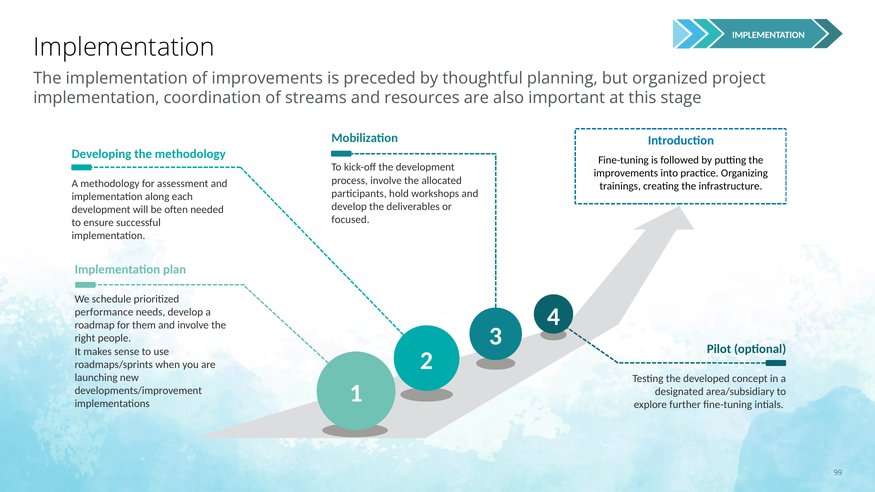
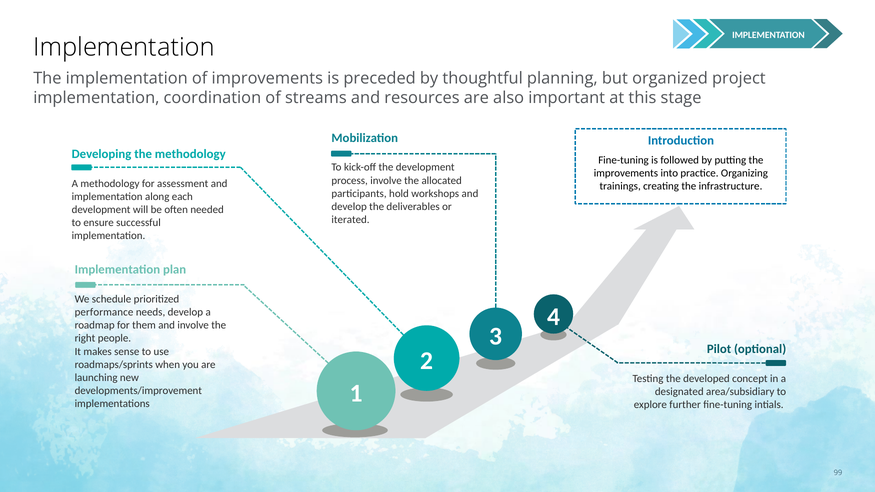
focused: focused -> iterated
